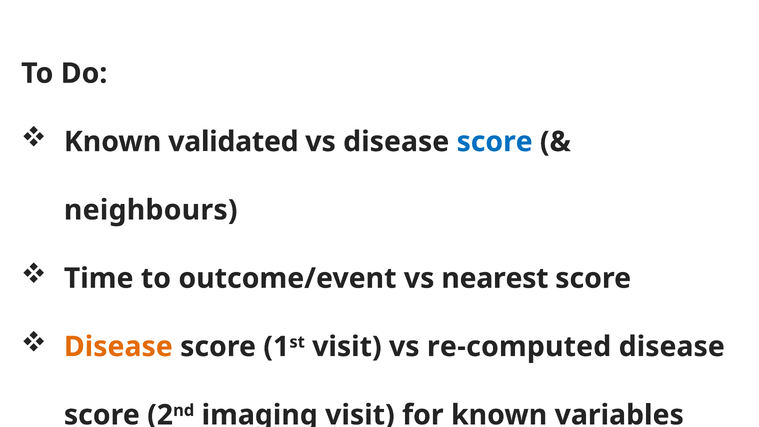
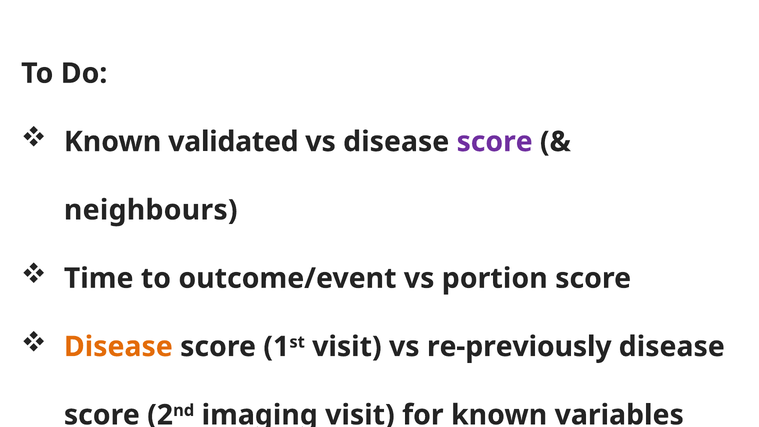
score at (495, 142) colour: blue -> purple
nearest: nearest -> portion
re-computed: re-computed -> re-previously
